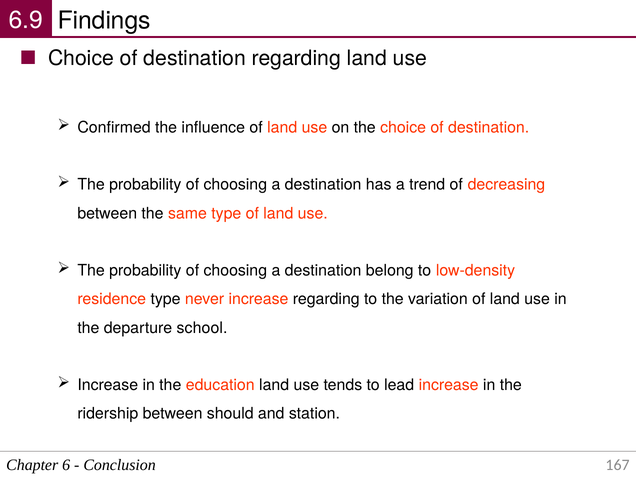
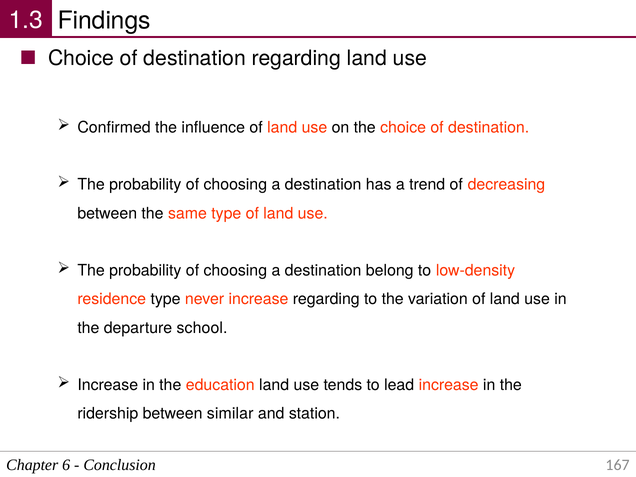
6.9: 6.9 -> 1.3
should: should -> similar
